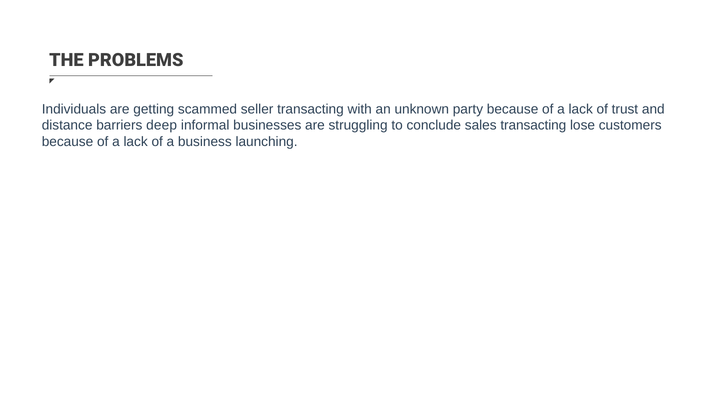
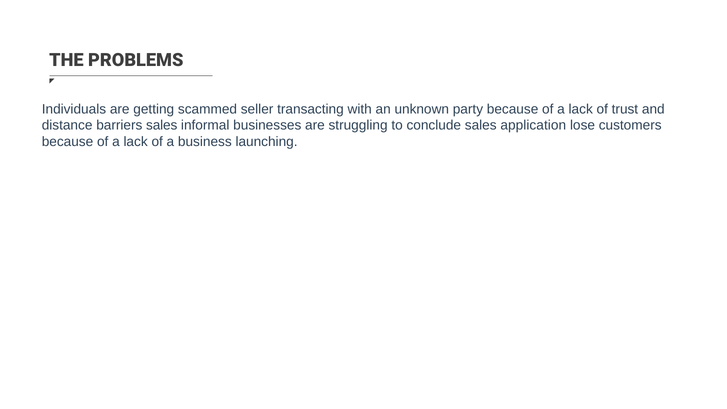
barriers deep: deep -> sales
sales transacting: transacting -> application
